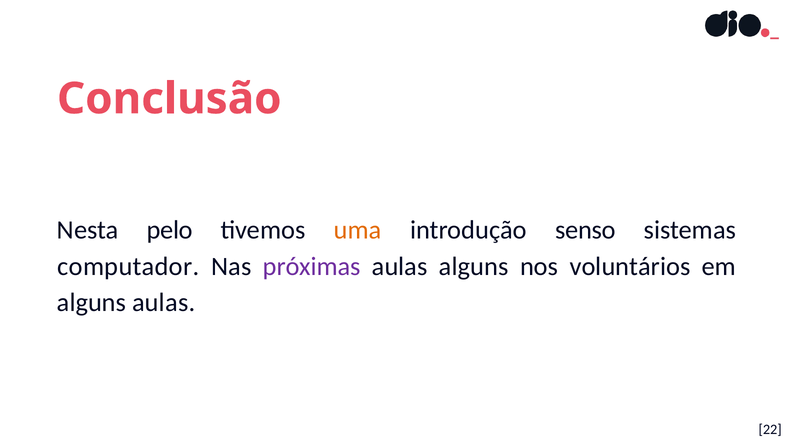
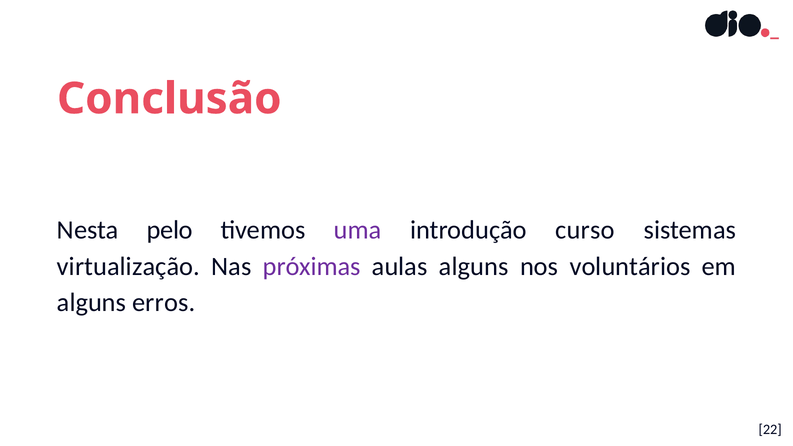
uma colour: orange -> purple
senso: senso -> curso
computador: computador -> virtualização
alguns aulas: aulas -> erros
